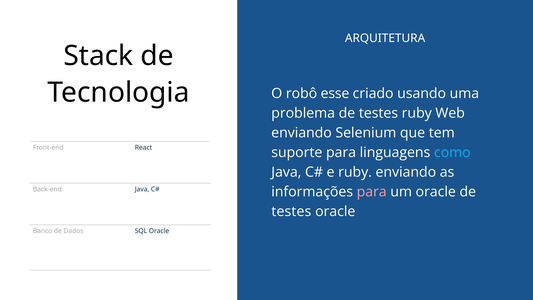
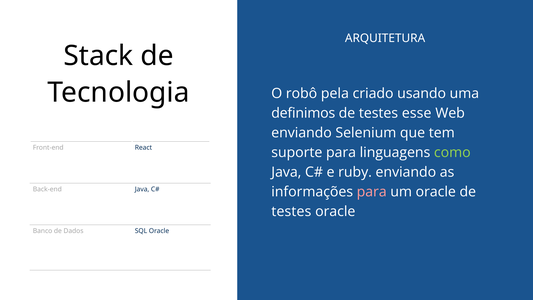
esse: esse -> pela
problema: problema -> definimos
testes ruby: ruby -> esse
como colour: light blue -> light green
